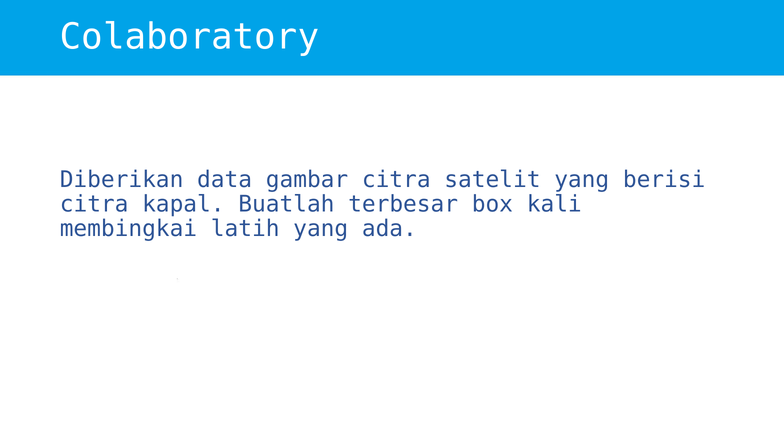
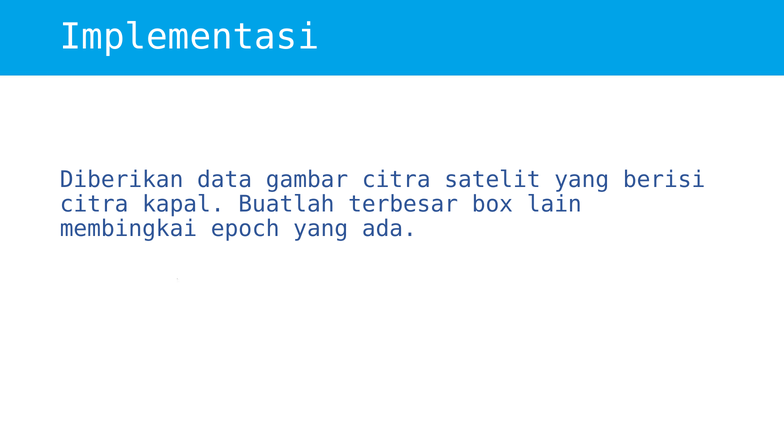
Colaboratory: Colaboratory -> Implementasi
kali: kali -> lain
latih: latih -> epoch
